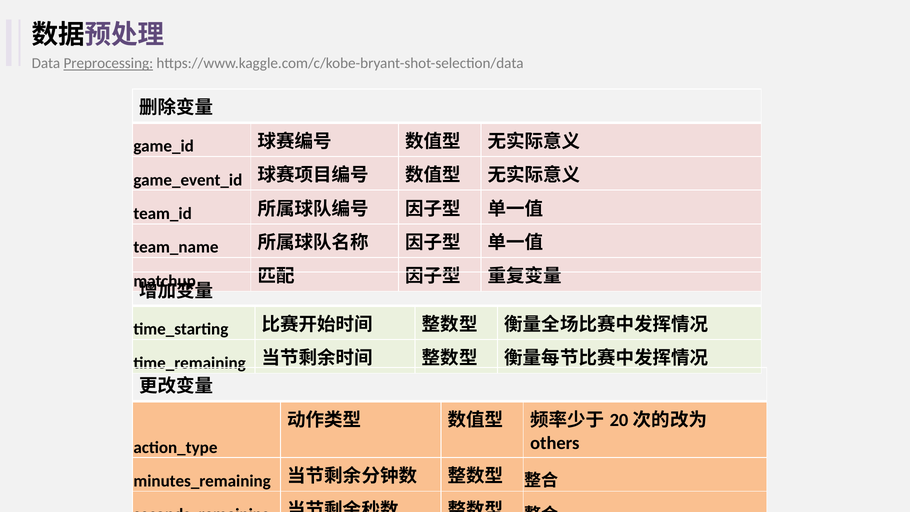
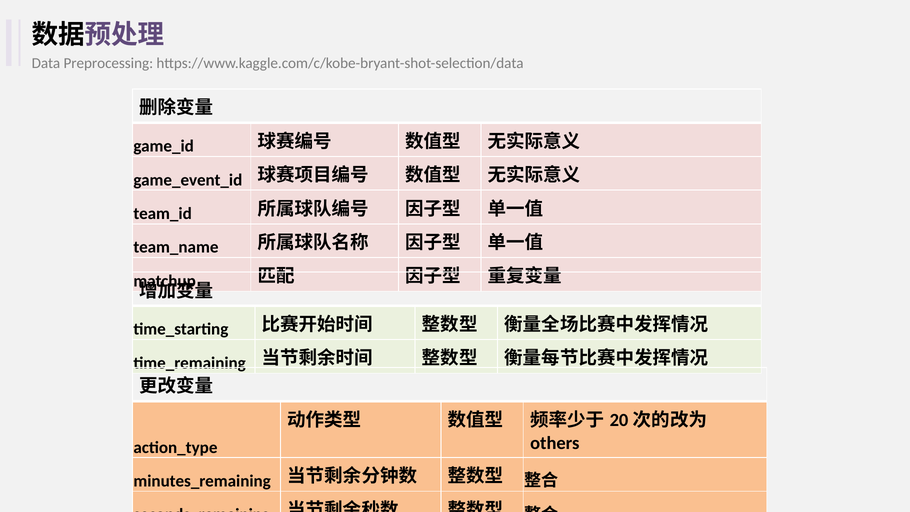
Preprocessing underline: present -> none
